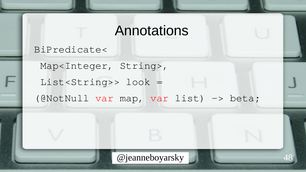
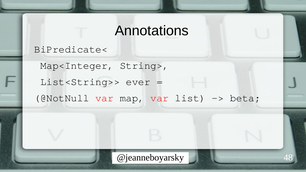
look: look -> ever
